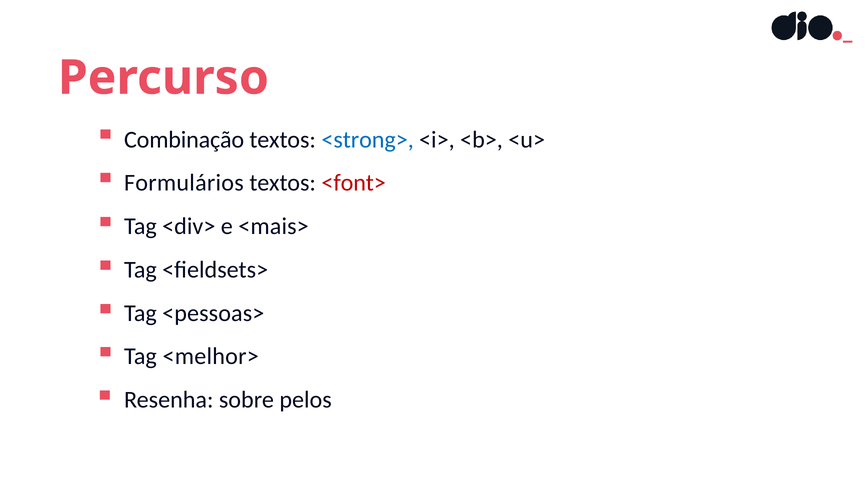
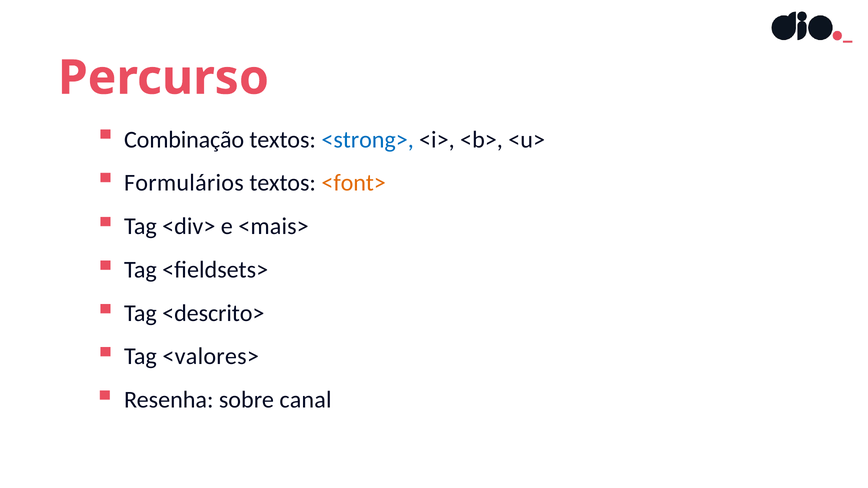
<font> colour: red -> orange
<pessoas>: <pessoas> -> <descrito>
<melhor>: <melhor> -> <valores>
pelos: pelos -> canal
